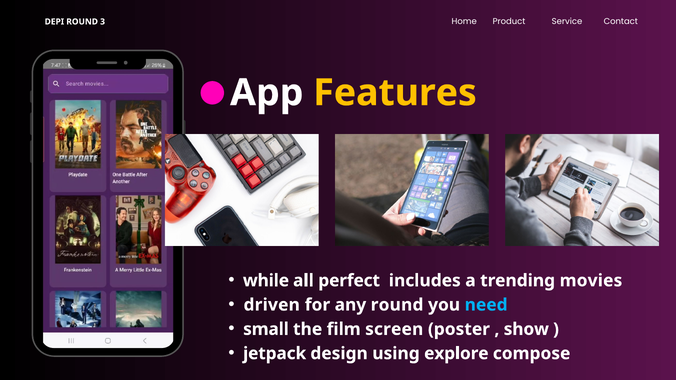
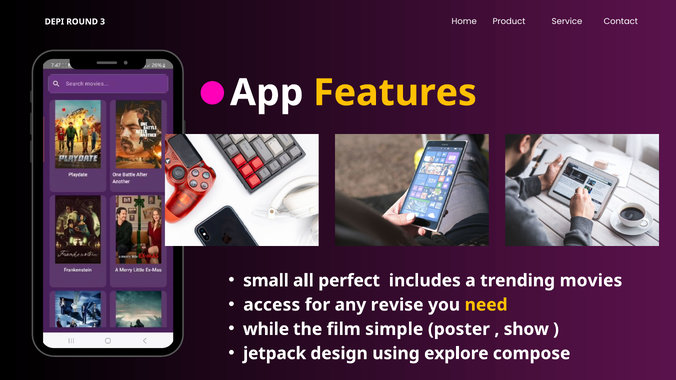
while: while -> small
driven: driven -> access
any round: round -> revise
need colour: light blue -> yellow
small: small -> while
screen: screen -> simple
